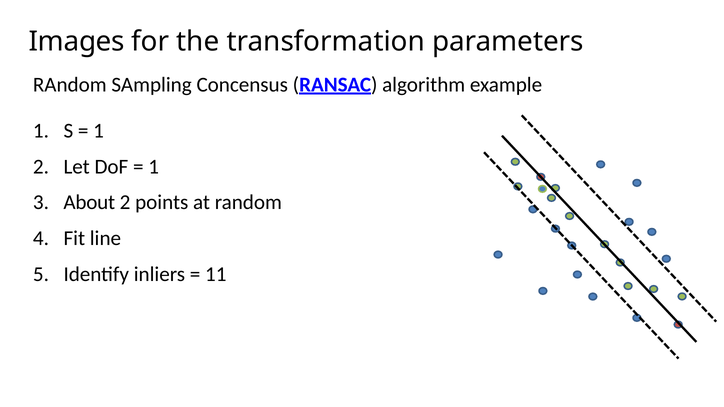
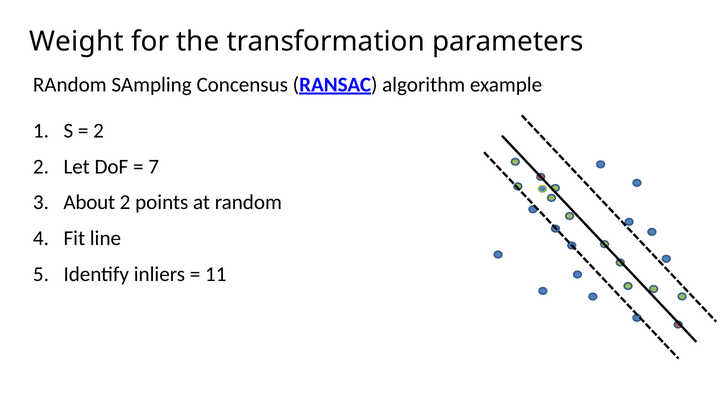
Images: Images -> Weight
1 at (99, 131): 1 -> 2
1 at (154, 167): 1 -> 7
